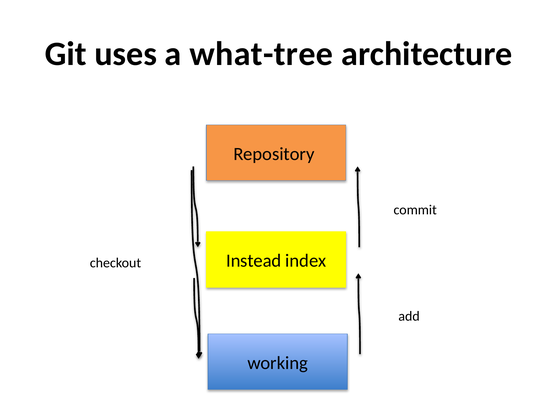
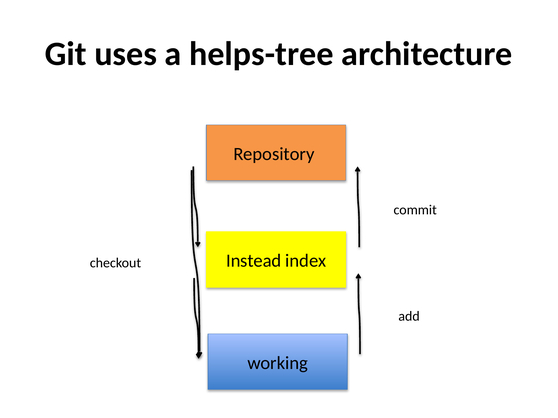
what-tree: what-tree -> helps-tree
